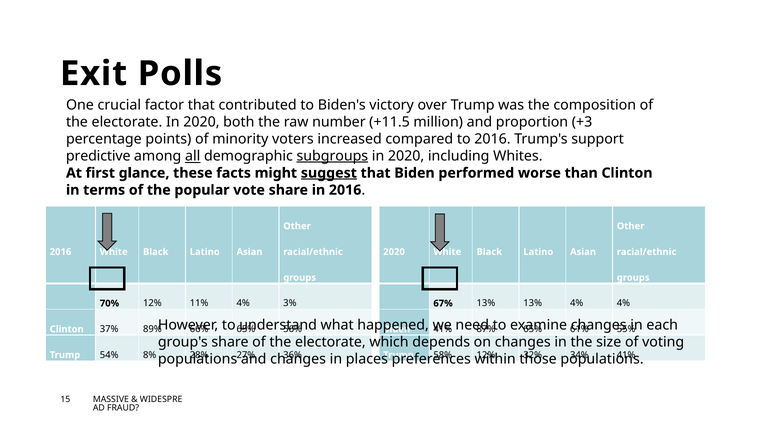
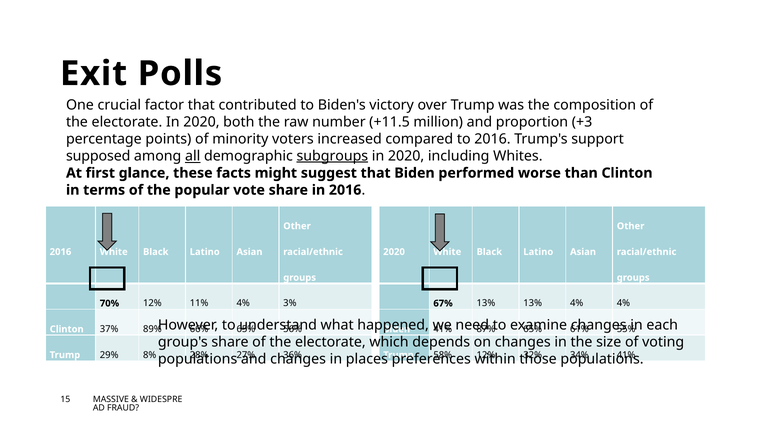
predictive: predictive -> supposed
suggest underline: present -> none
54%: 54% -> 29%
